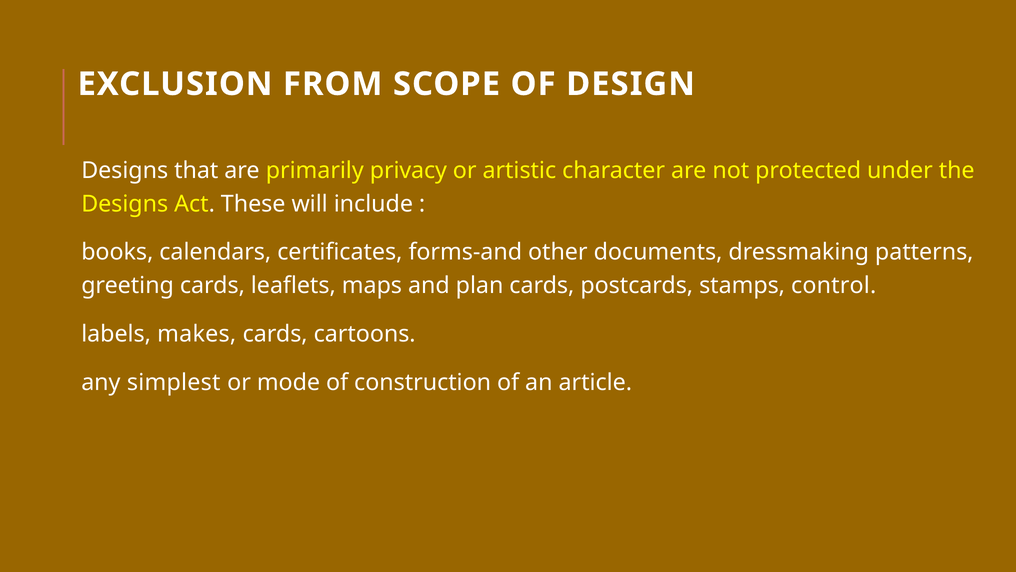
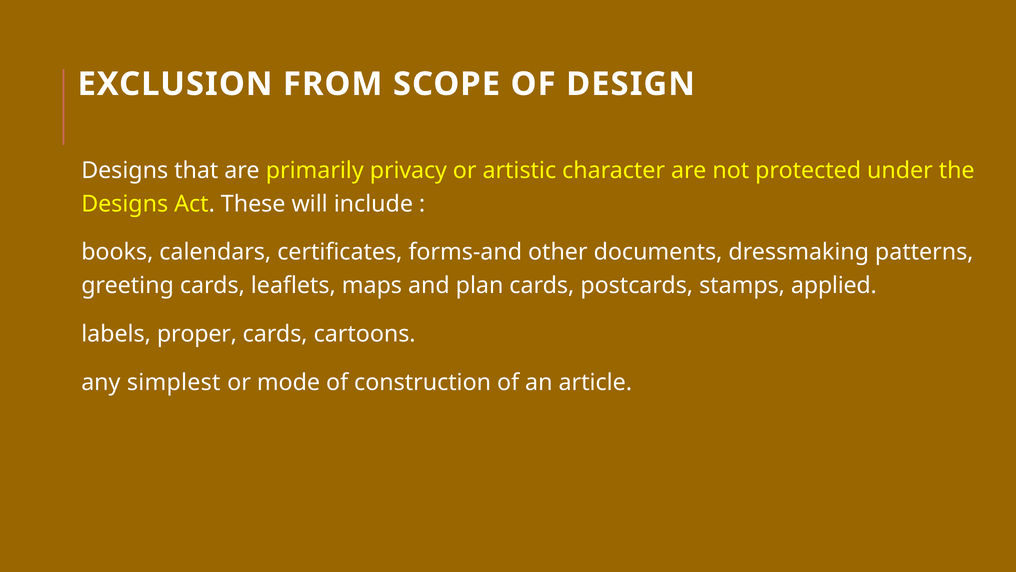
control: control -> applied
makes: makes -> proper
